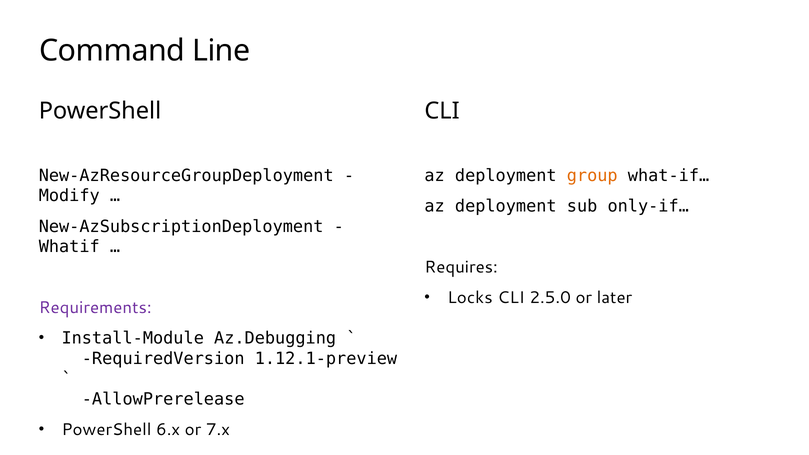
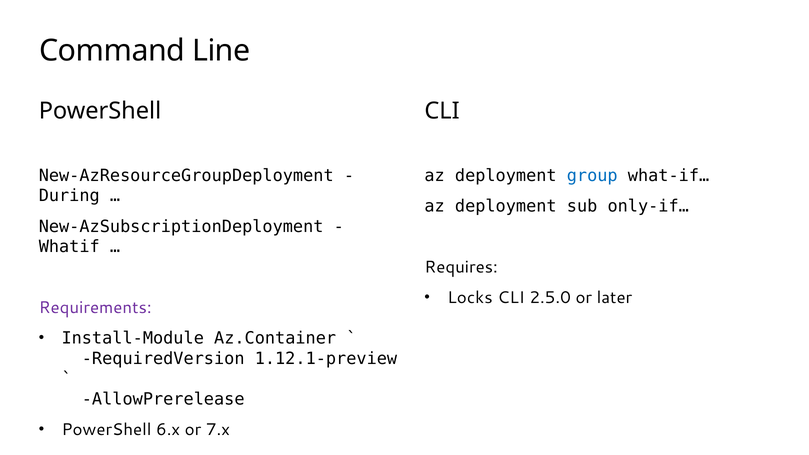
group colour: orange -> blue
Modify: Modify -> During
Az.Debugging: Az.Debugging -> Az.Container
